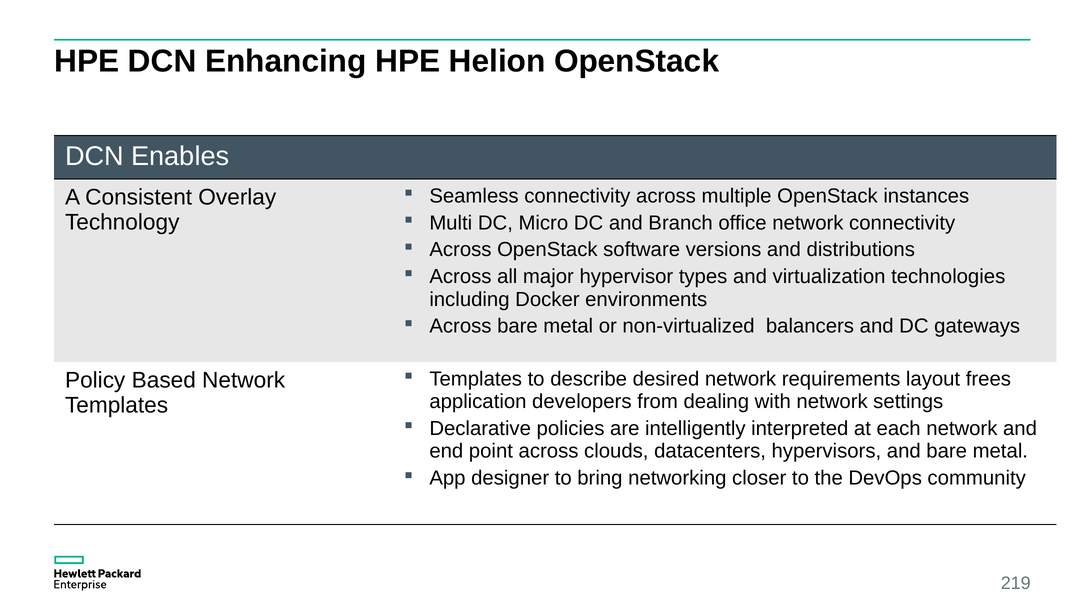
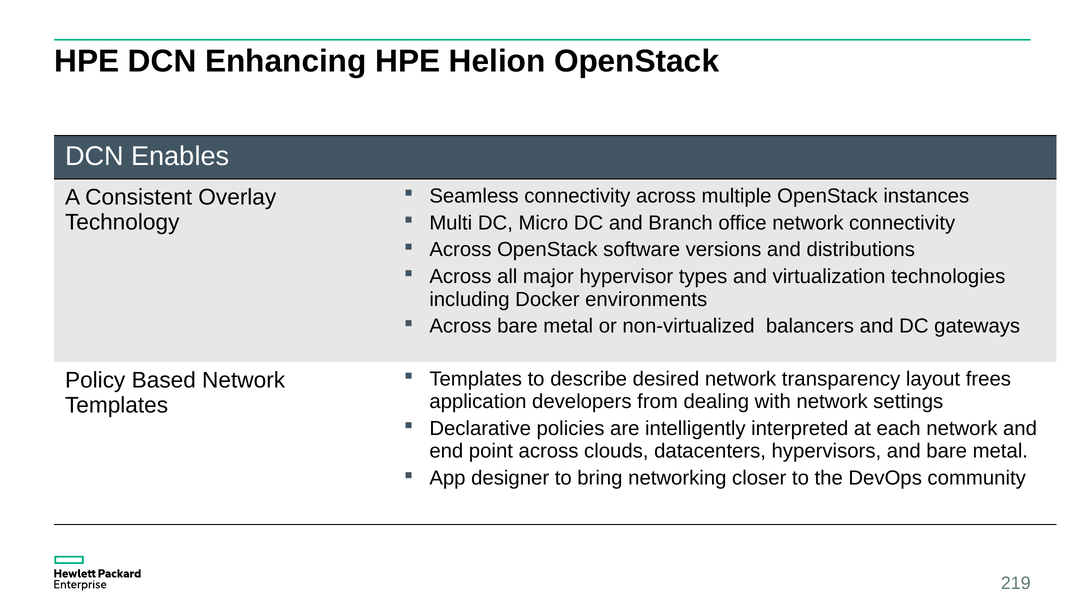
requirements: requirements -> transparency
